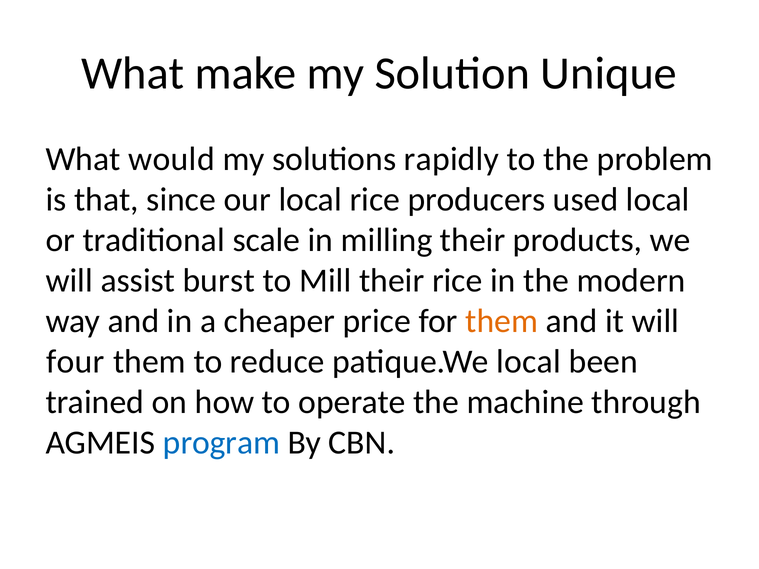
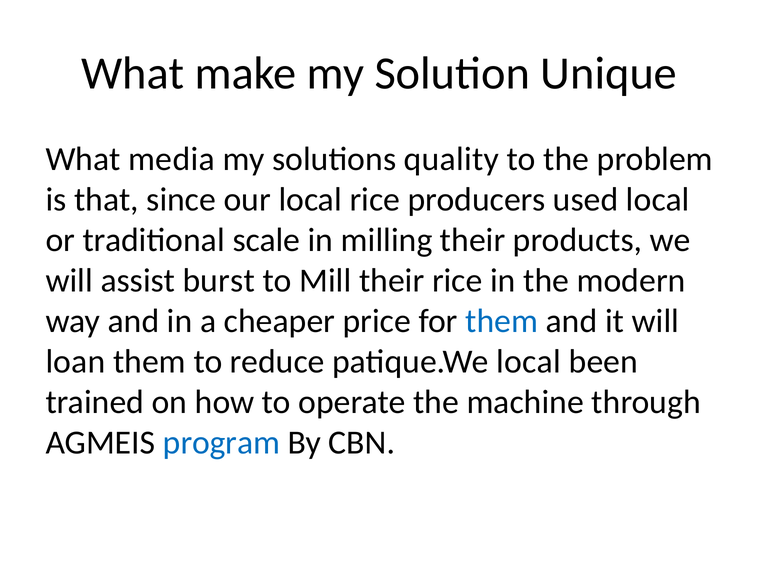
would: would -> media
rapidly: rapidly -> quality
them at (502, 321) colour: orange -> blue
four: four -> loan
